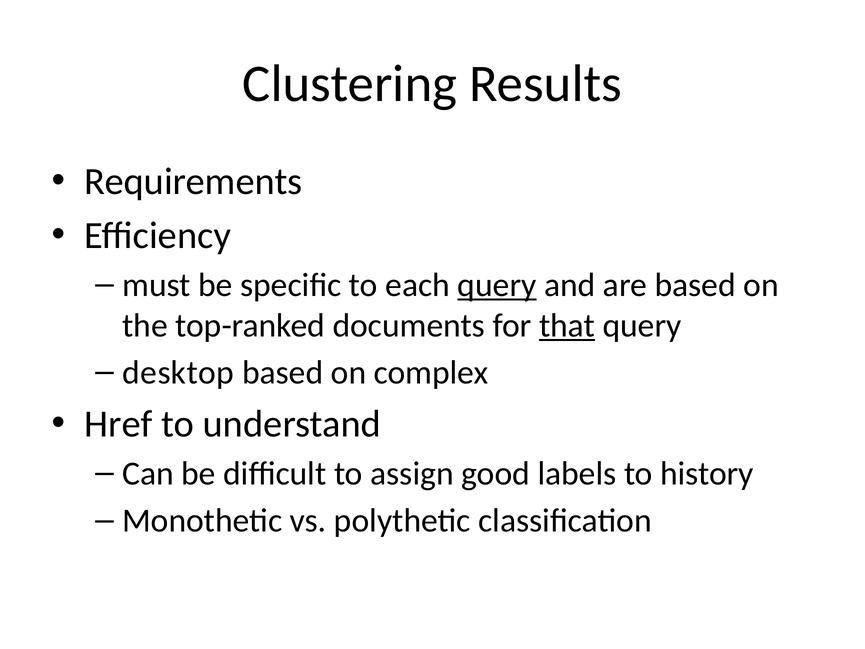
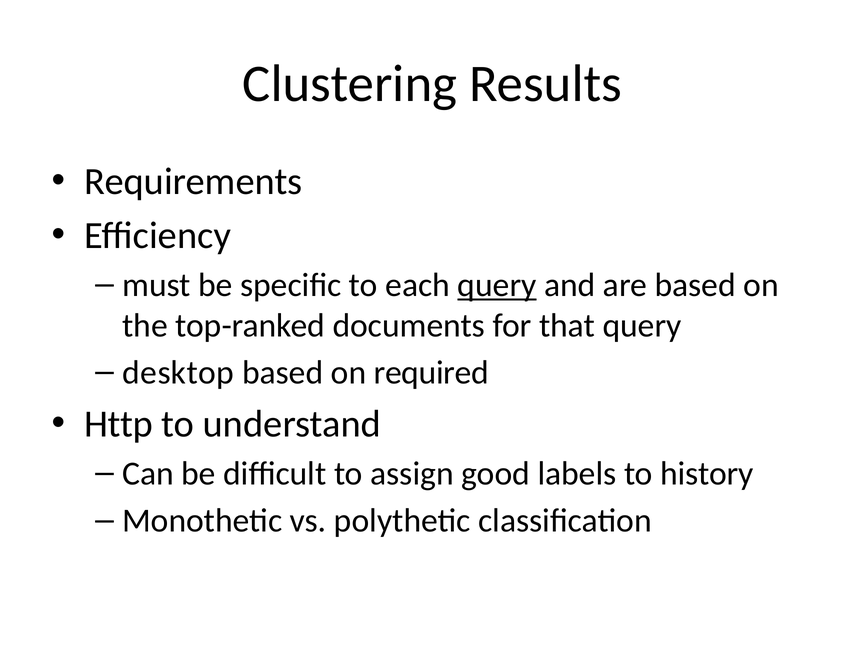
that underline: present -> none
complex: complex -> required
Href: Href -> Http
